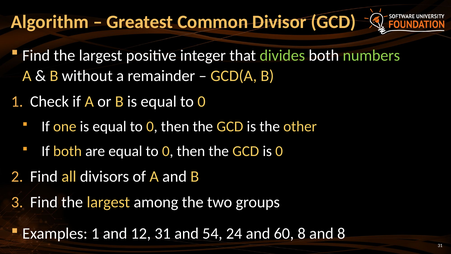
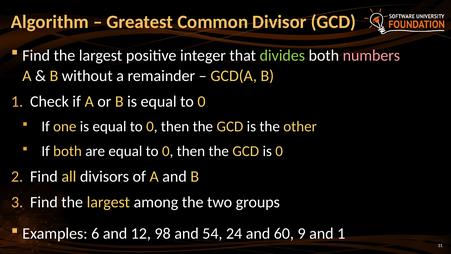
numbers colour: light green -> pink
Examples 1: 1 -> 6
12 31: 31 -> 98
60 8: 8 -> 9
and 8: 8 -> 1
